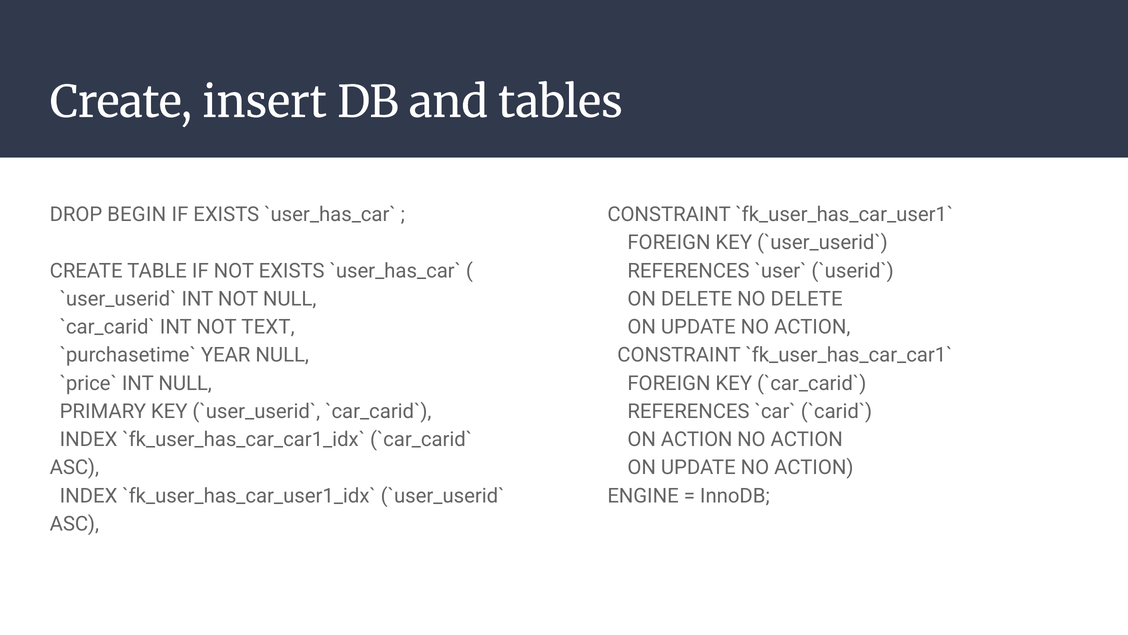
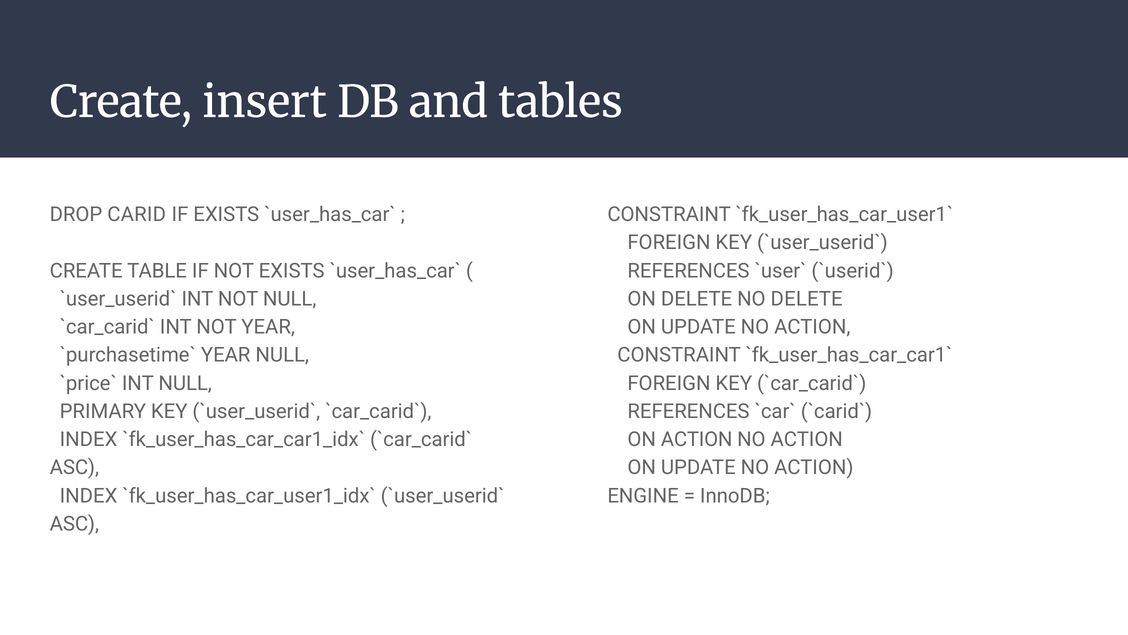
BEGIN: BEGIN -> CARID
NOT TEXT: TEXT -> YEAR
